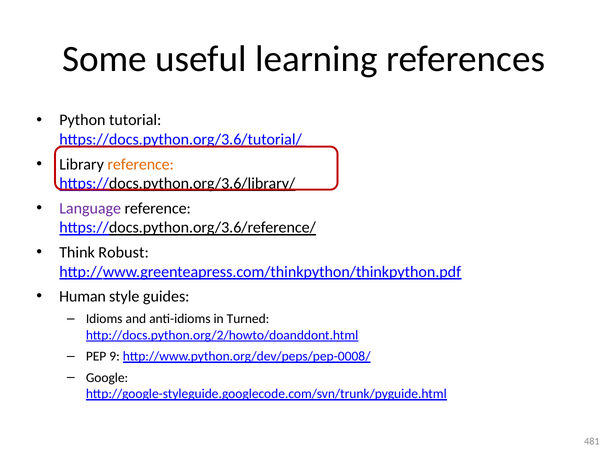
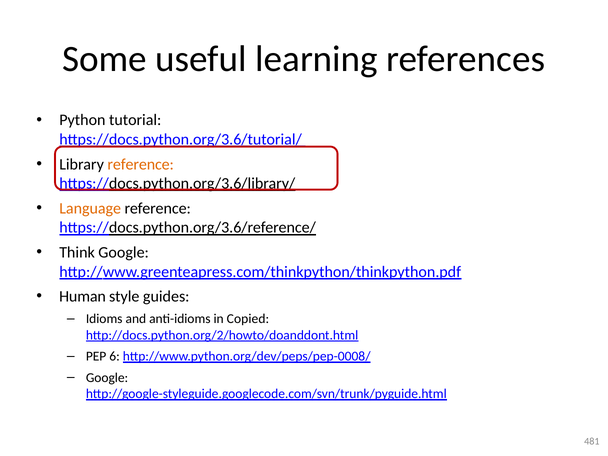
Language colour: purple -> orange
Think Robust: Robust -> Google
Turned: Turned -> Copied
9: 9 -> 6
